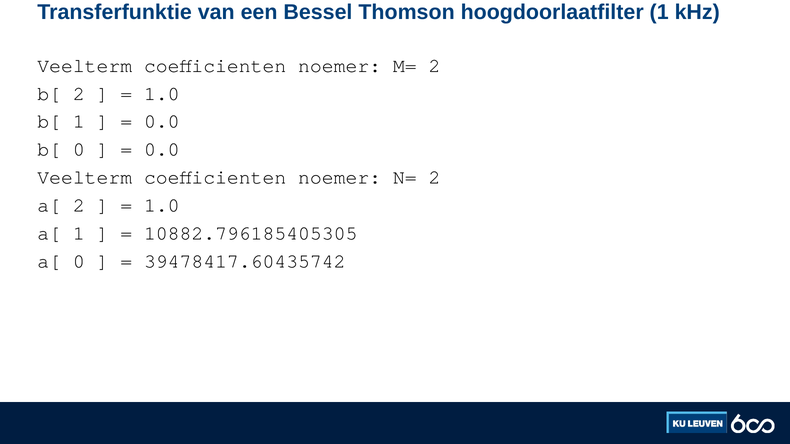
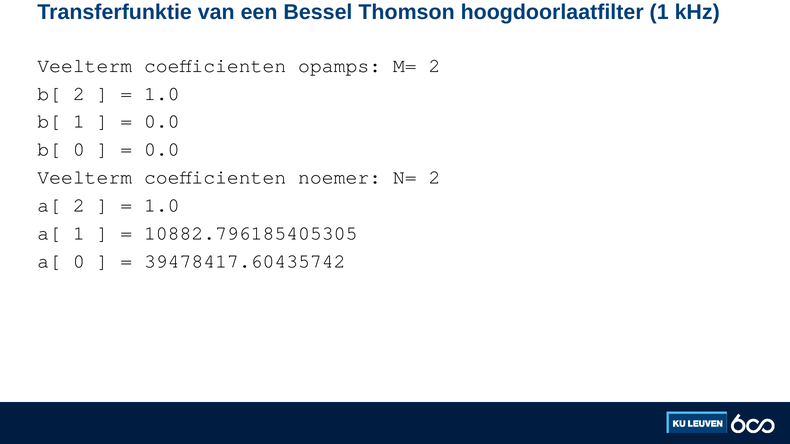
noemer at (340, 66): noemer -> opamps
